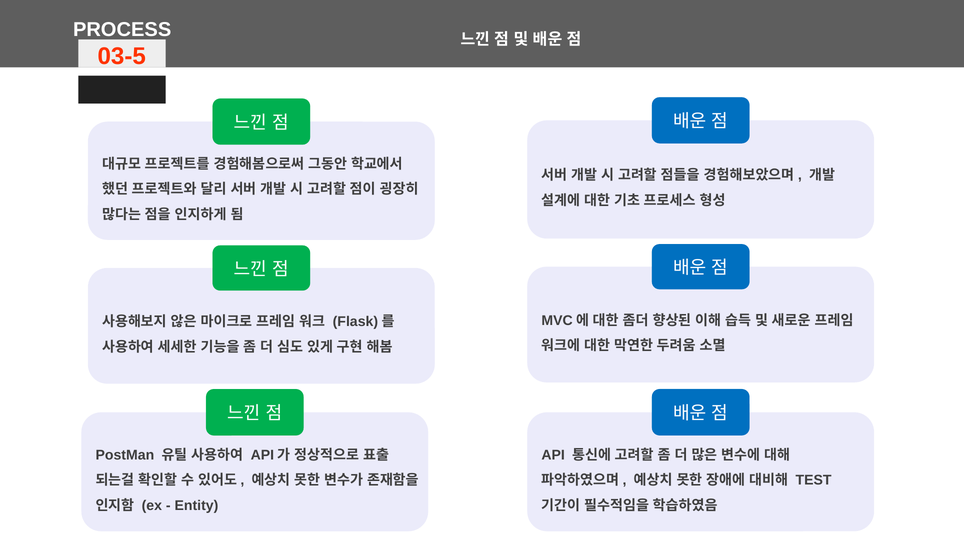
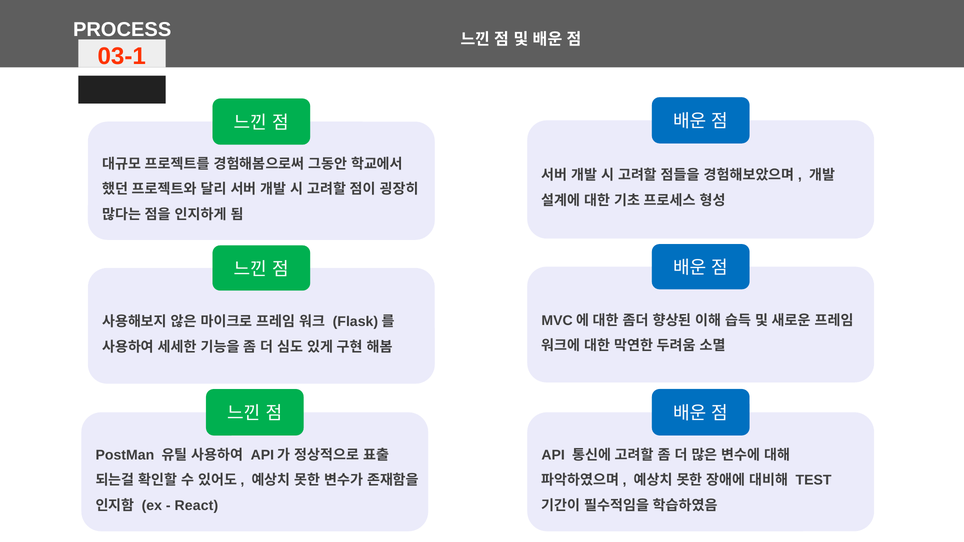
03-5: 03-5 -> 03-1
Entity: Entity -> React
